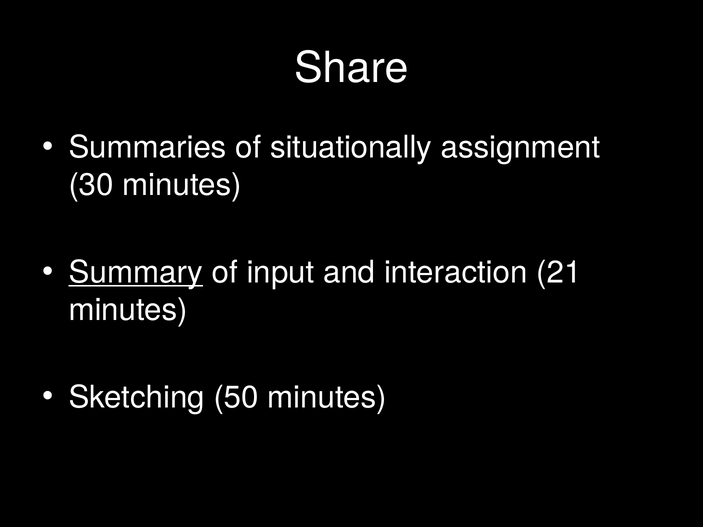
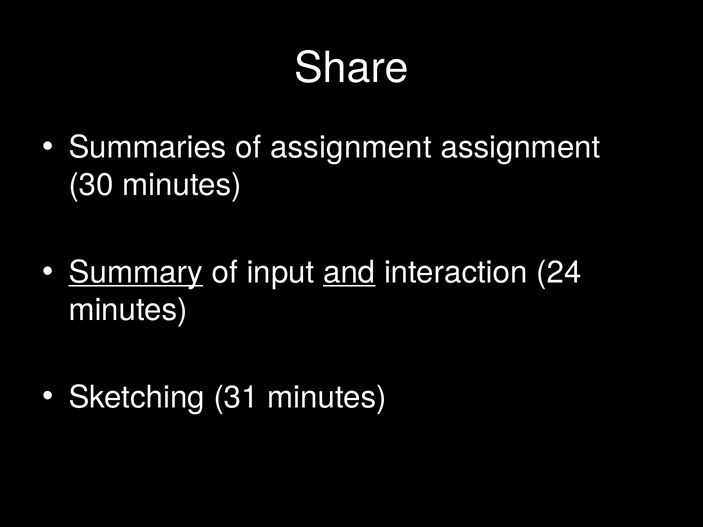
of situationally: situationally -> assignment
and underline: none -> present
21: 21 -> 24
50: 50 -> 31
